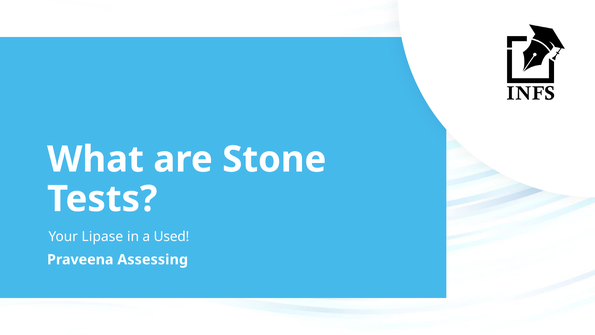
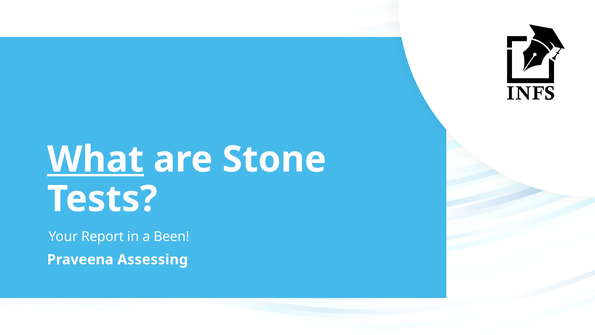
What underline: none -> present
Lipase: Lipase -> Report
Used: Used -> Been
